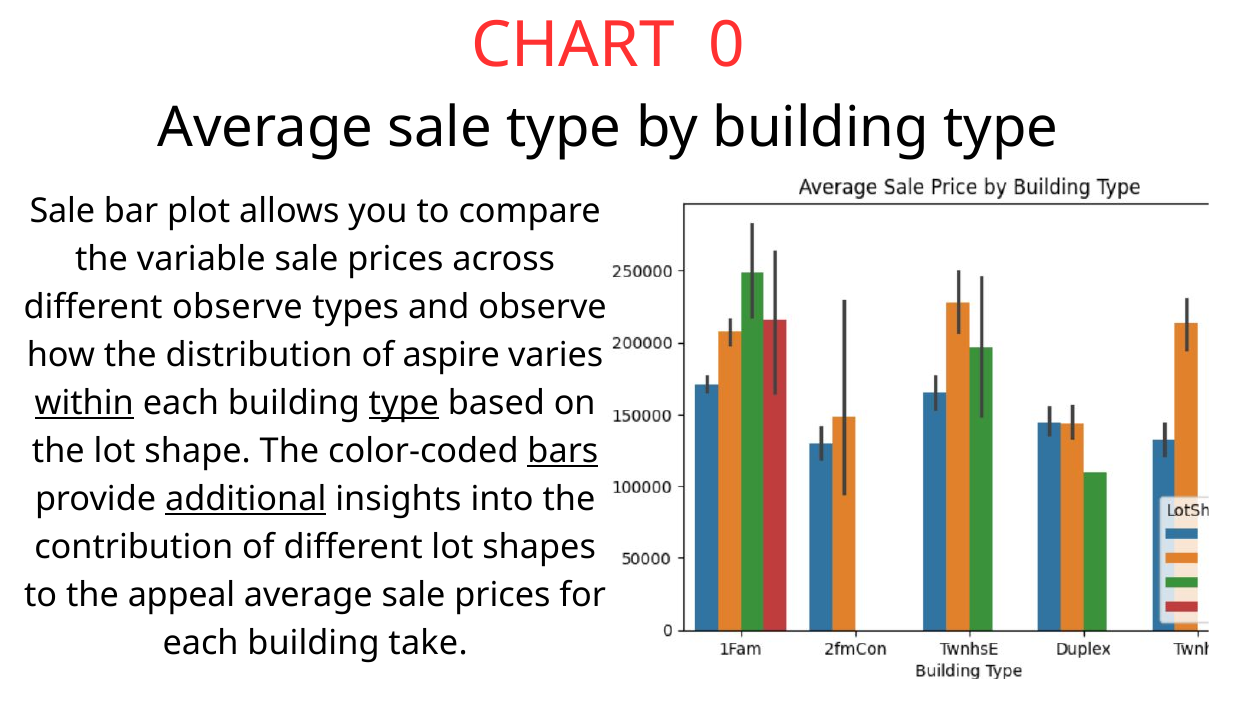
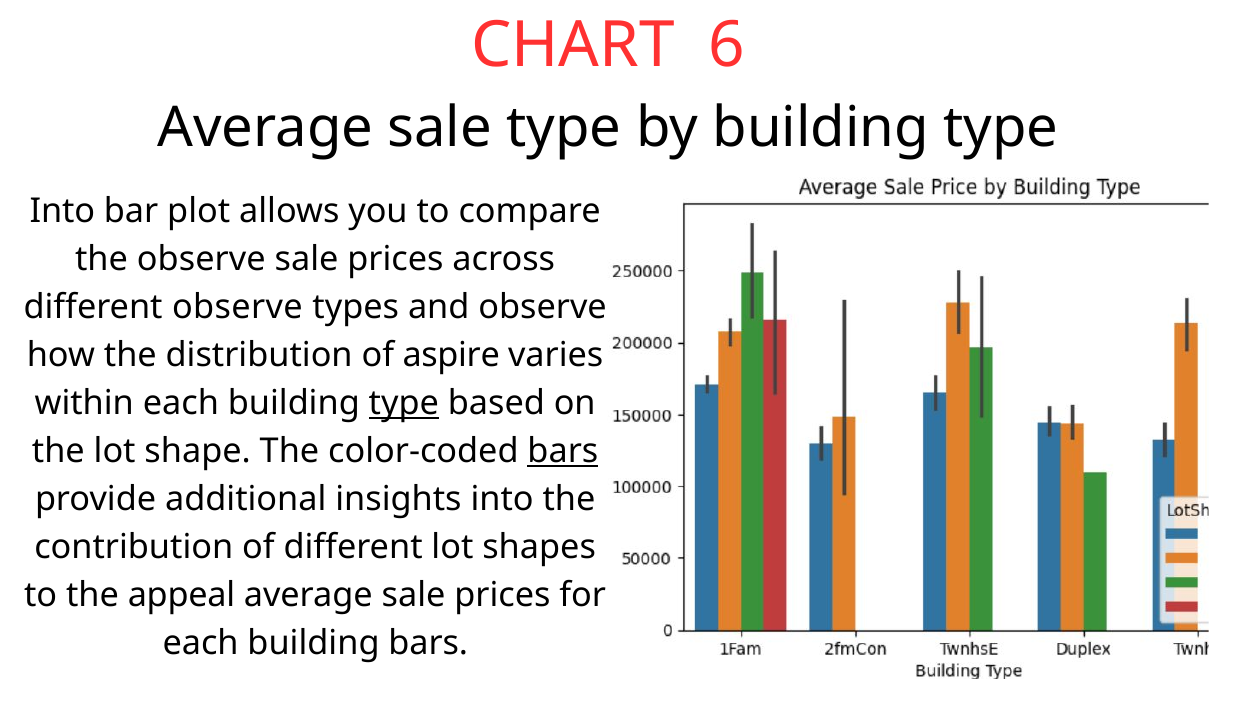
0: 0 -> 6
Sale at (62, 211): Sale -> Into
the variable: variable -> observe
within underline: present -> none
additional underline: present -> none
building take: take -> bars
